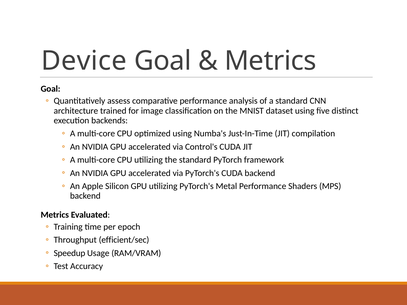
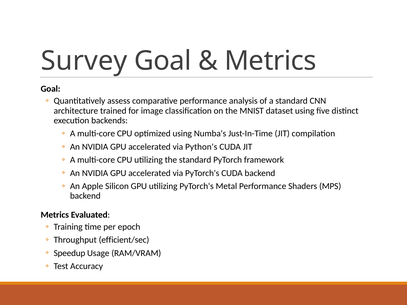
Device: Device -> Survey
Control's: Control's -> Python's
